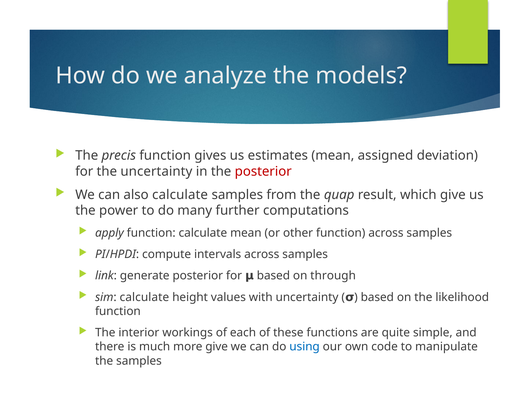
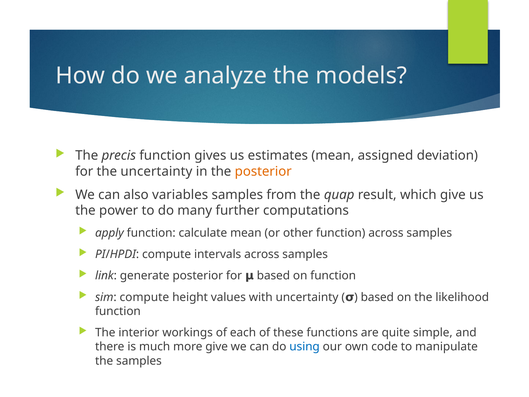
posterior at (263, 171) colour: red -> orange
also calculate: calculate -> variables
on through: through -> function
sim calculate: calculate -> compute
